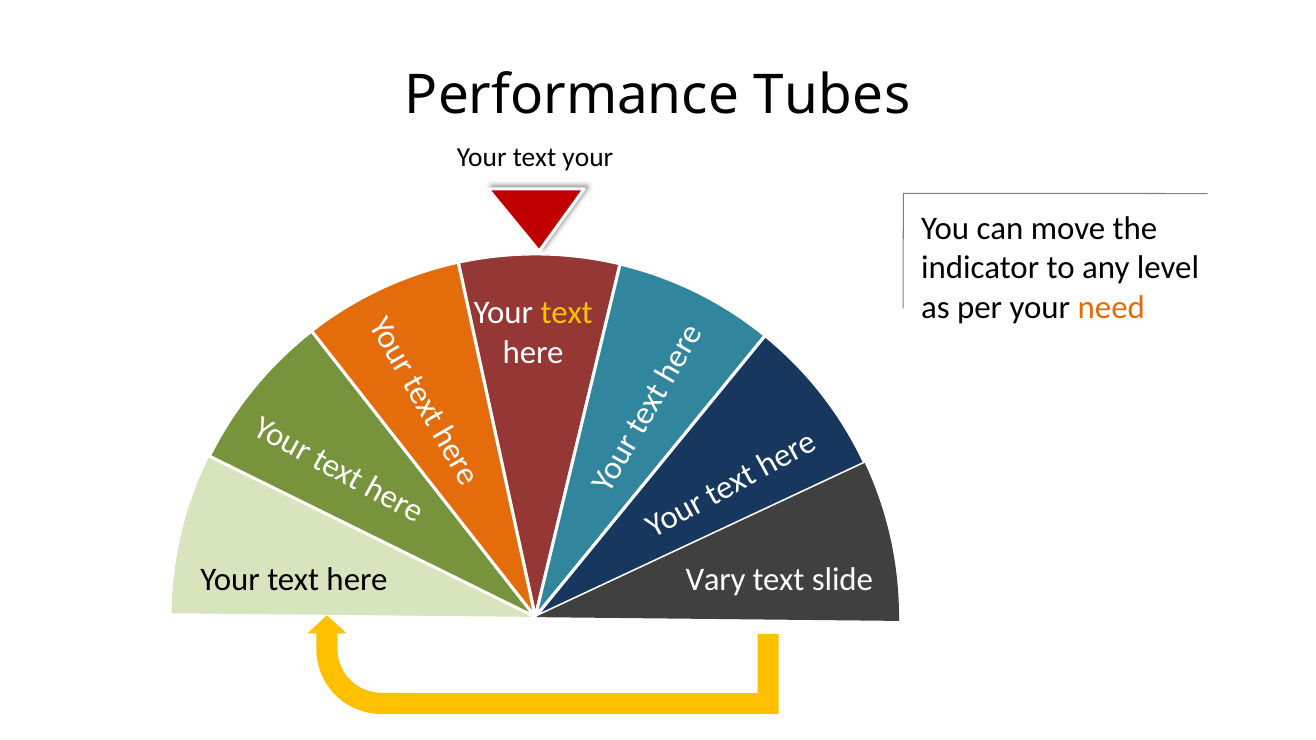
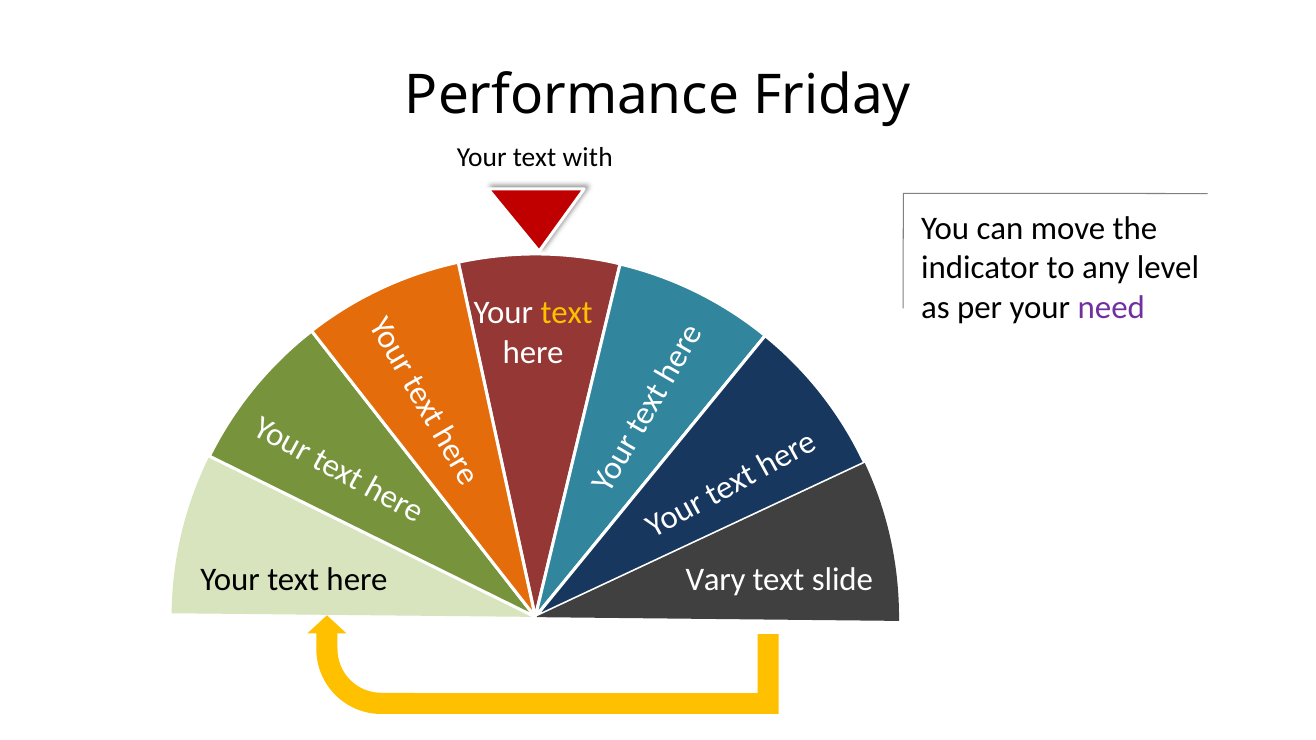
Tubes: Tubes -> Friday
text your: your -> with
need colour: orange -> purple
